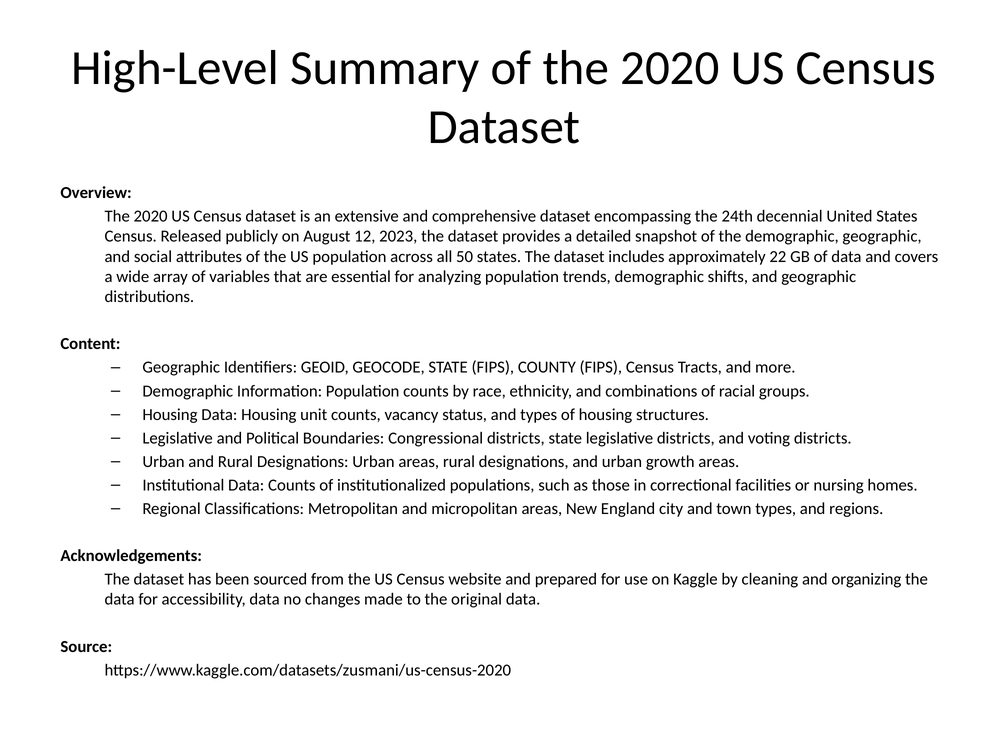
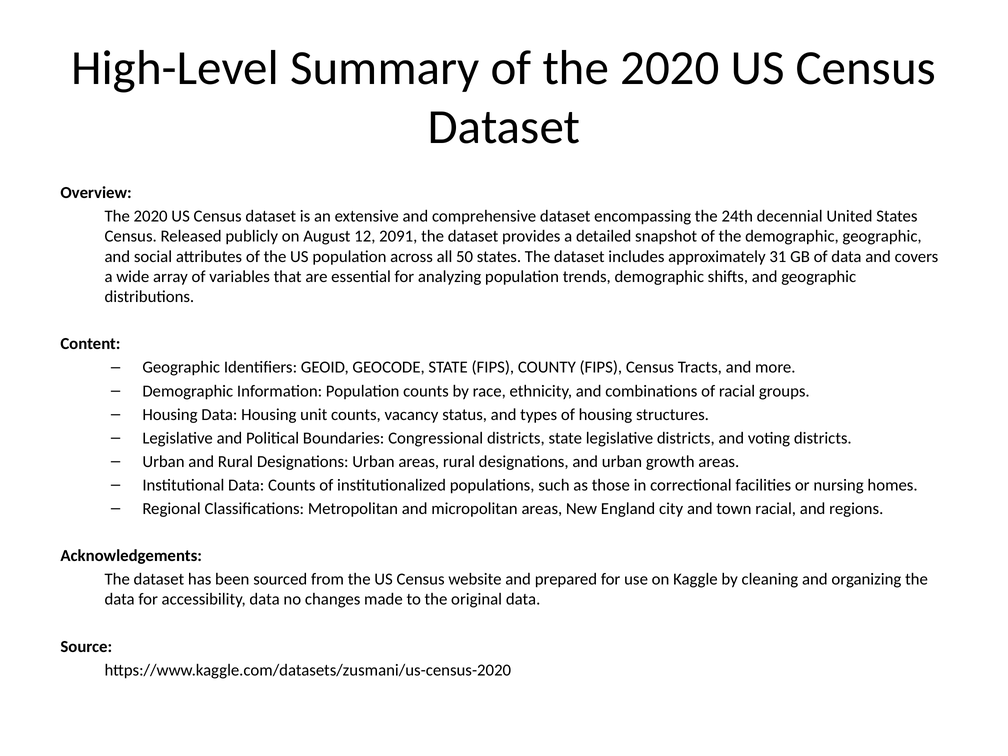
2023: 2023 -> 2091
22: 22 -> 31
town types: types -> racial
